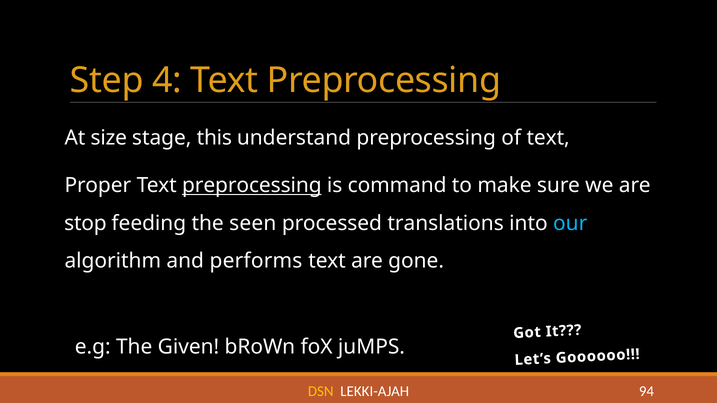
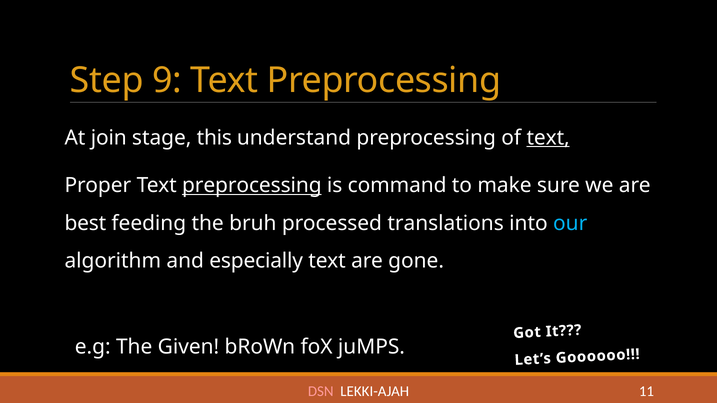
4: 4 -> 9
size: size -> join
text at (548, 138) underline: none -> present
stop: stop -> best
seen: seen -> bruh
performs: performs -> especially
DSN colour: yellow -> pink
94: 94 -> 11
